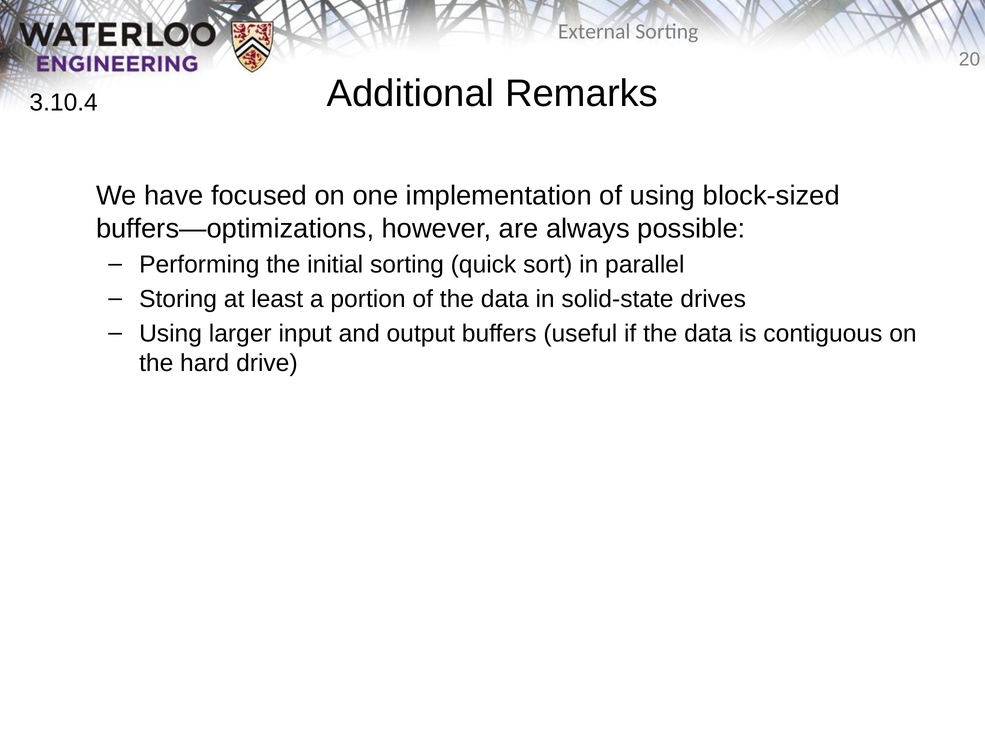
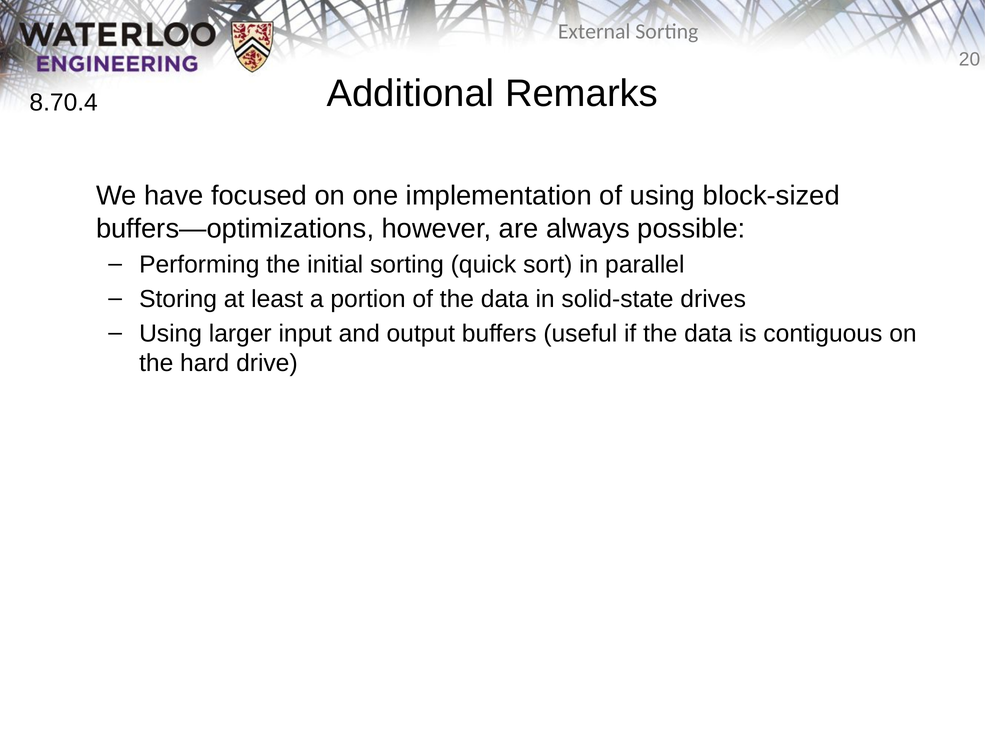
3.10.4: 3.10.4 -> 8.70.4
